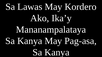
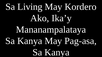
Lawas: Lawas -> Living
